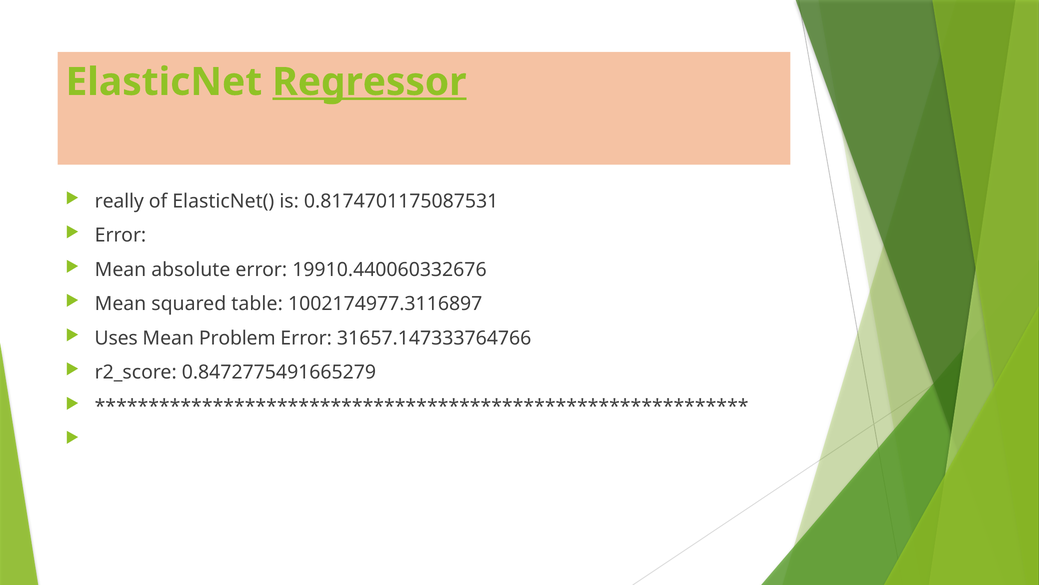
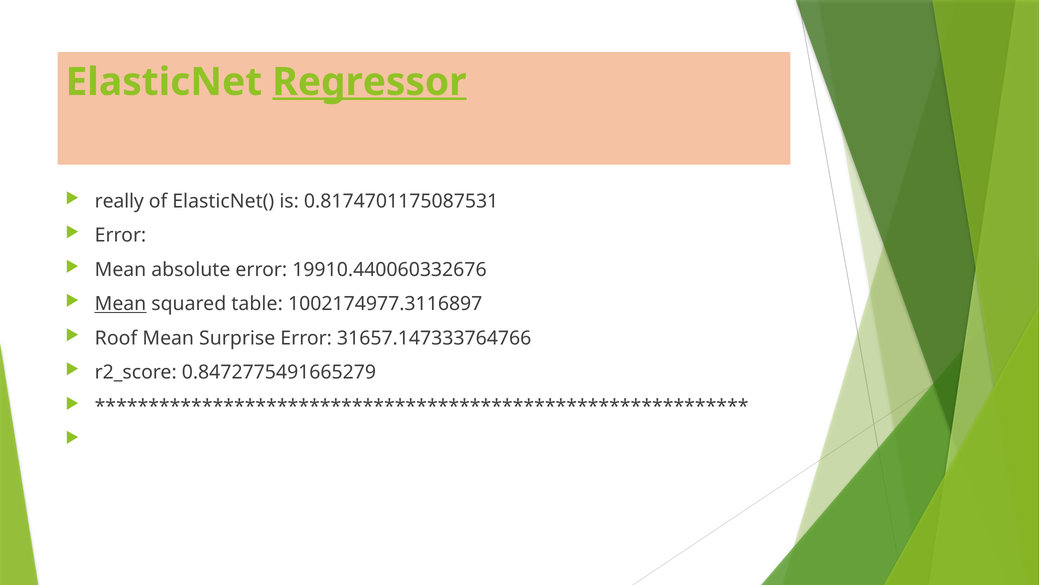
Mean at (121, 304) underline: none -> present
Uses: Uses -> Roof
Problem: Problem -> Surprise
